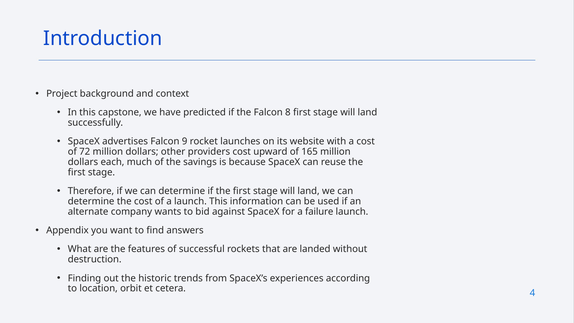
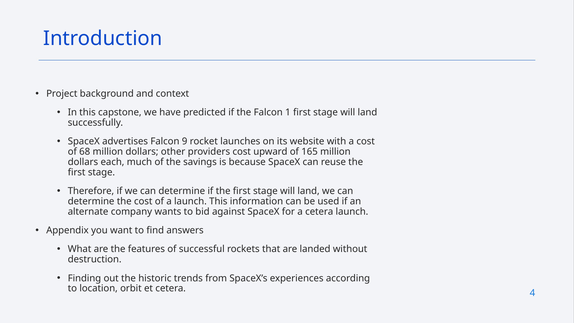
8: 8 -> 1
72: 72 -> 68
a failure: failure -> cetera
